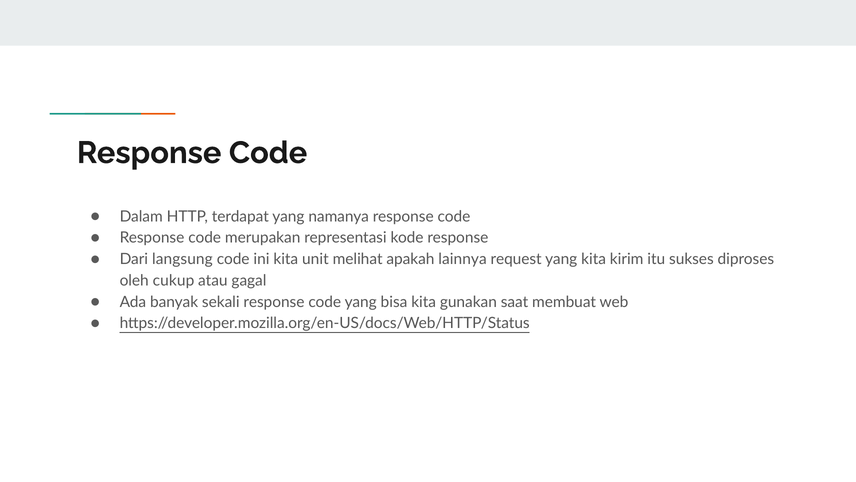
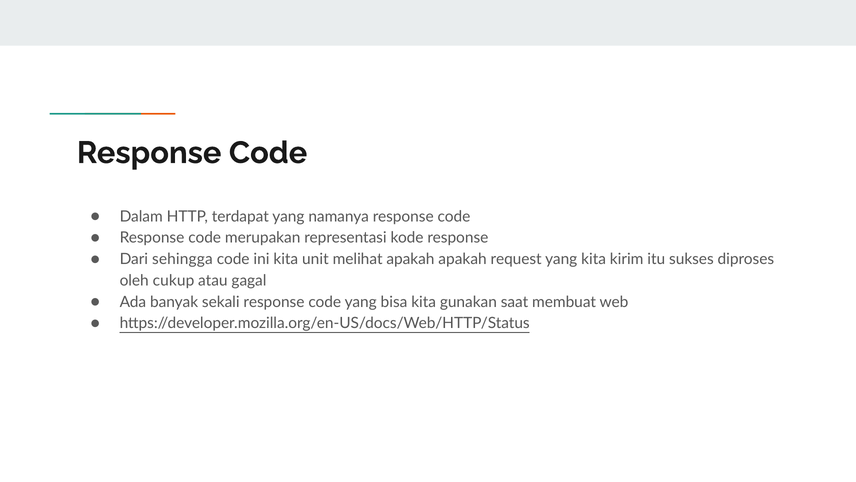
langsung: langsung -> sehingga
apakah lainnya: lainnya -> apakah
